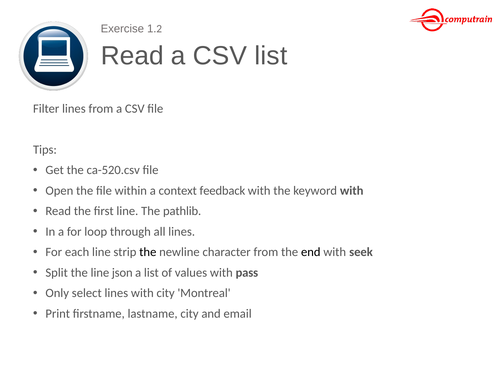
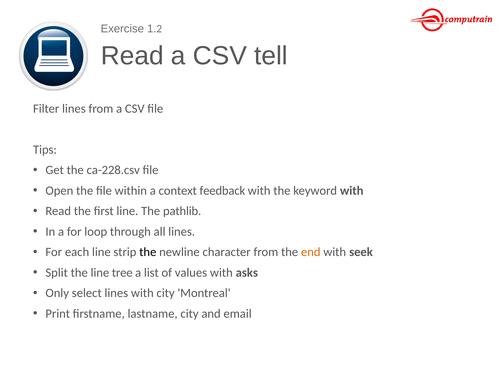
CSV list: list -> tell
ca-520.csv: ca-520.csv -> ca-228.csv
end colour: black -> orange
json: json -> tree
pass: pass -> asks
